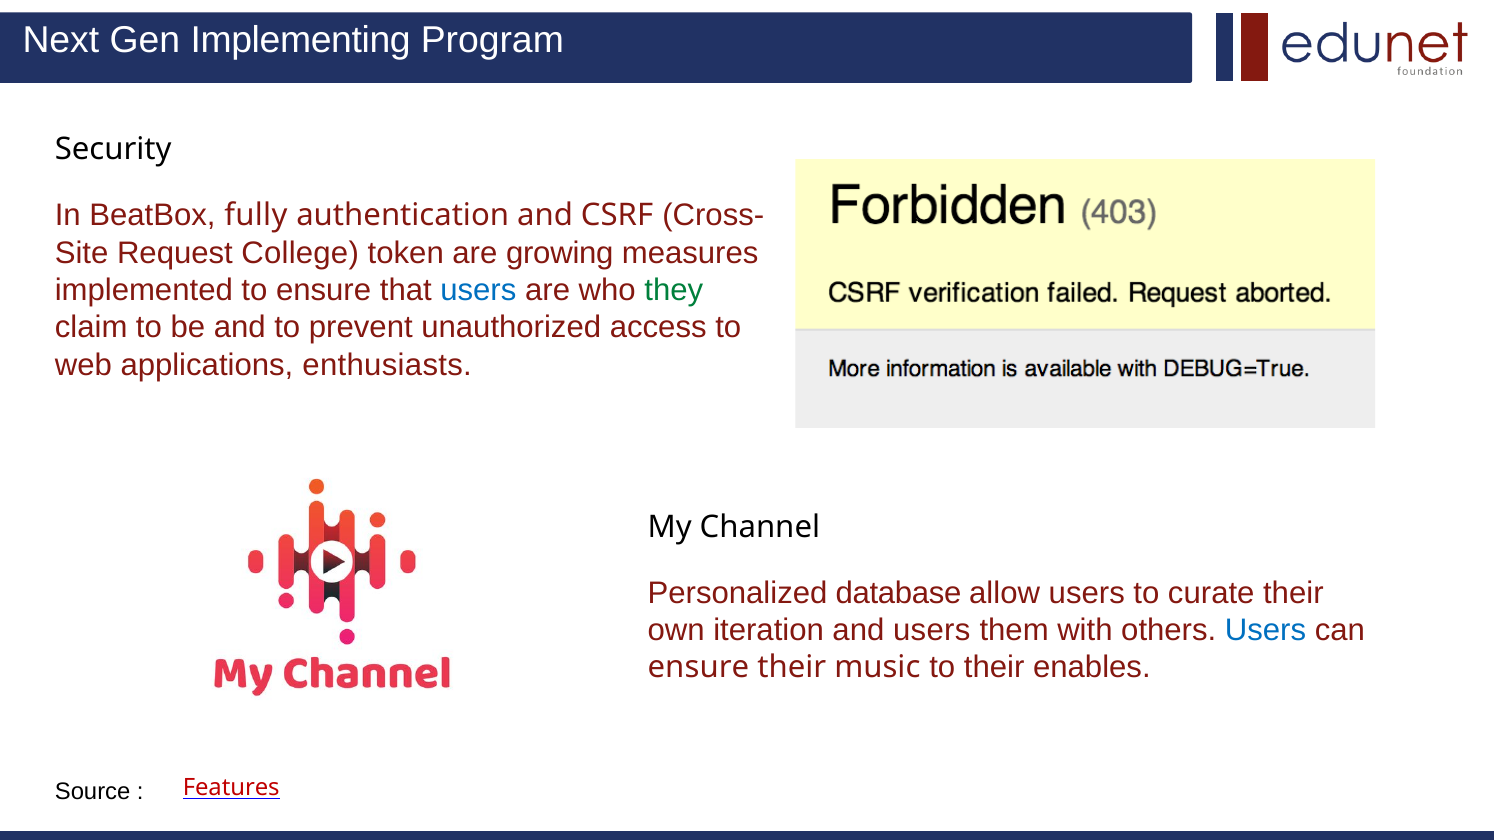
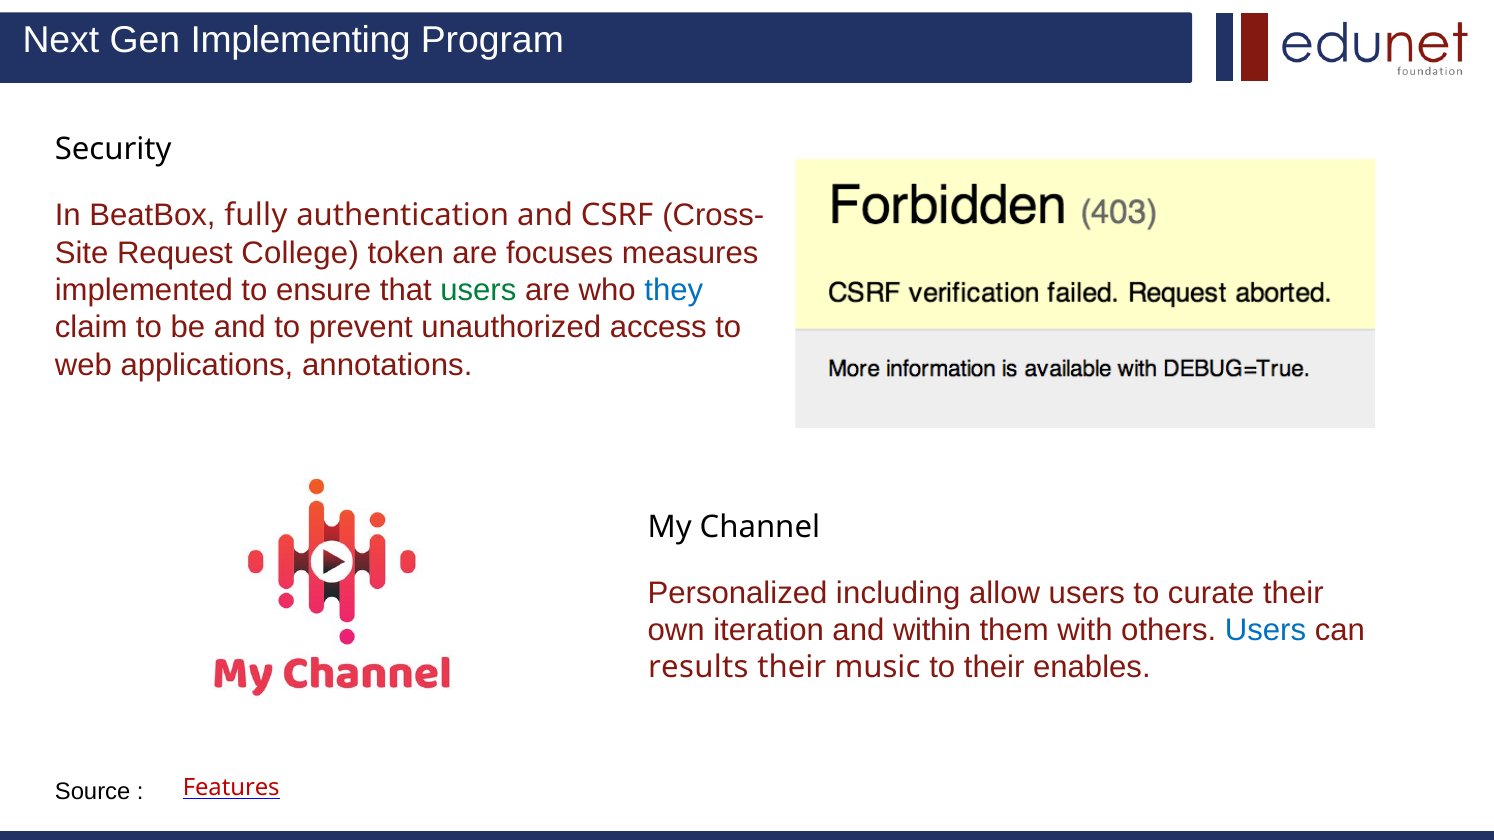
growing: growing -> focuses
users at (478, 290) colour: blue -> green
they colour: green -> blue
enthusiasts: enthusiasts -> annotations
database: database -> including
and users: users -> within
ensure at (698, 668): ensure -> results
